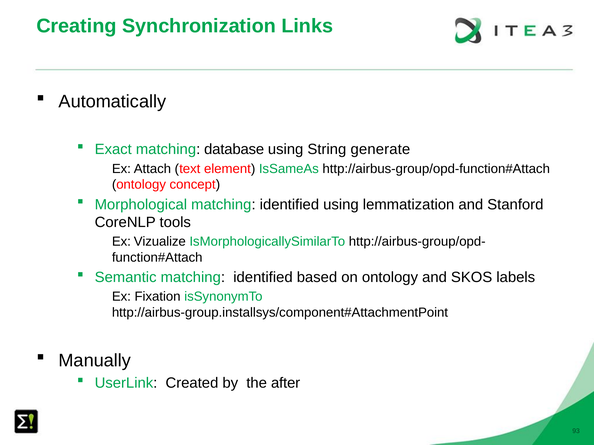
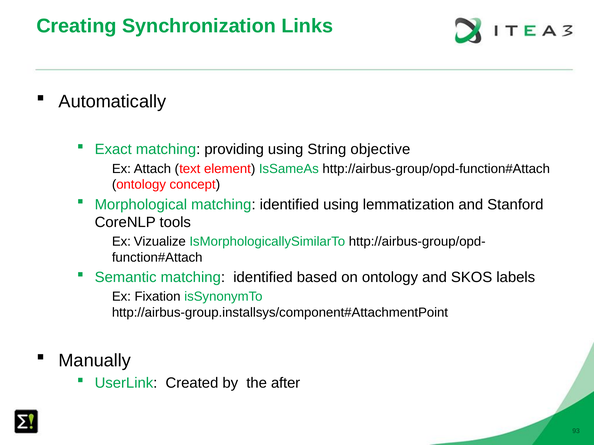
database: database -> providing
generate: generate -> objective
